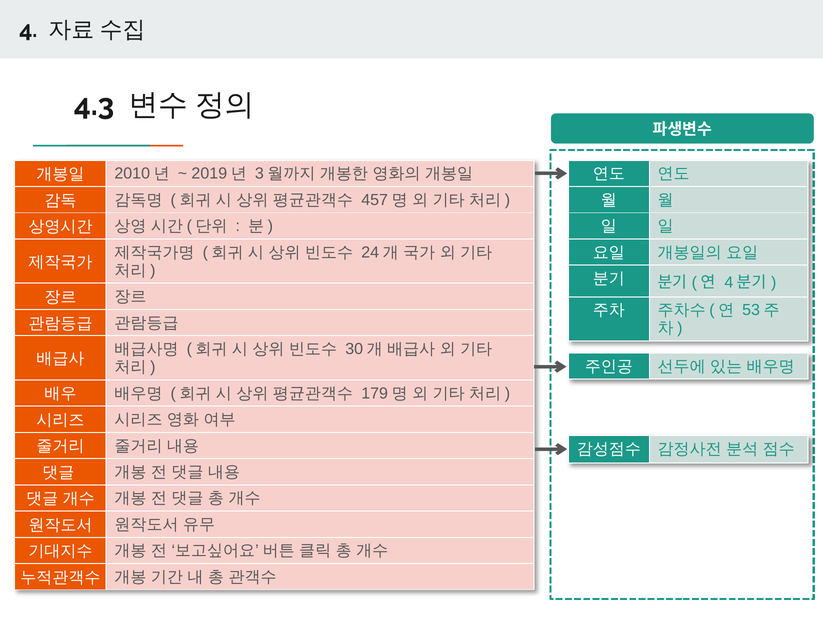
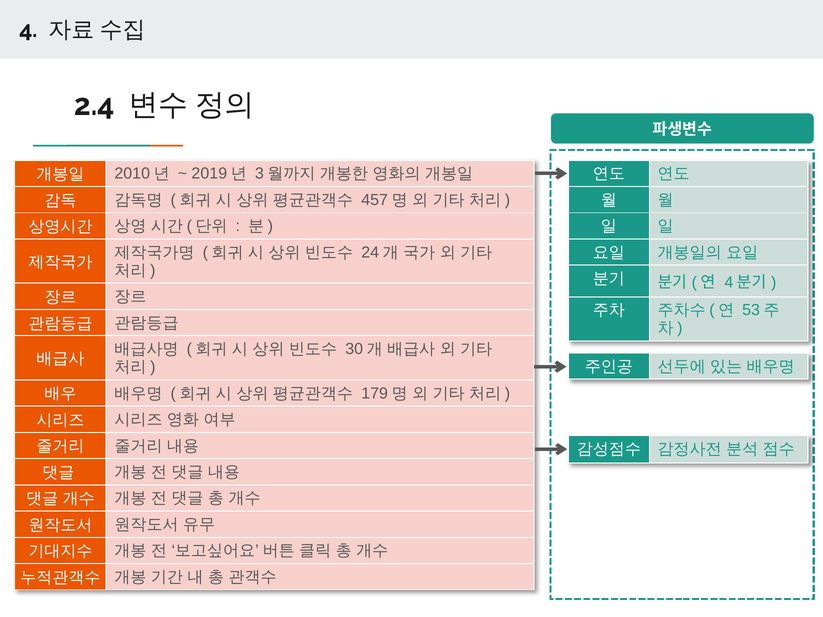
4.3: 4.3 -> 2.4
